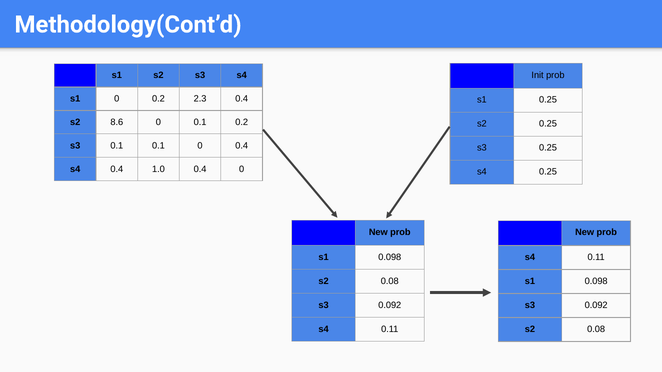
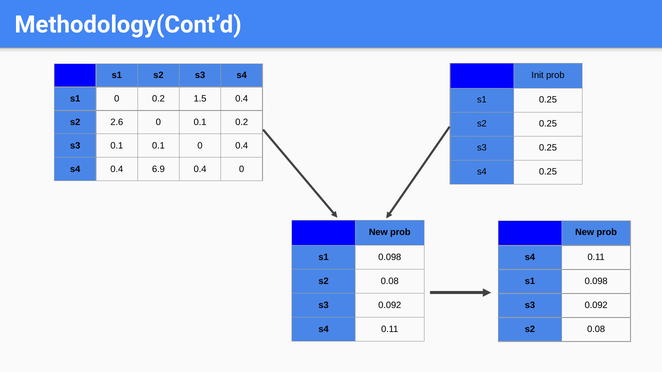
2.3: 2.3 -> 1.5
8.6: 8.6 -> 2.6
1.0: 1.0 -> 6.9
